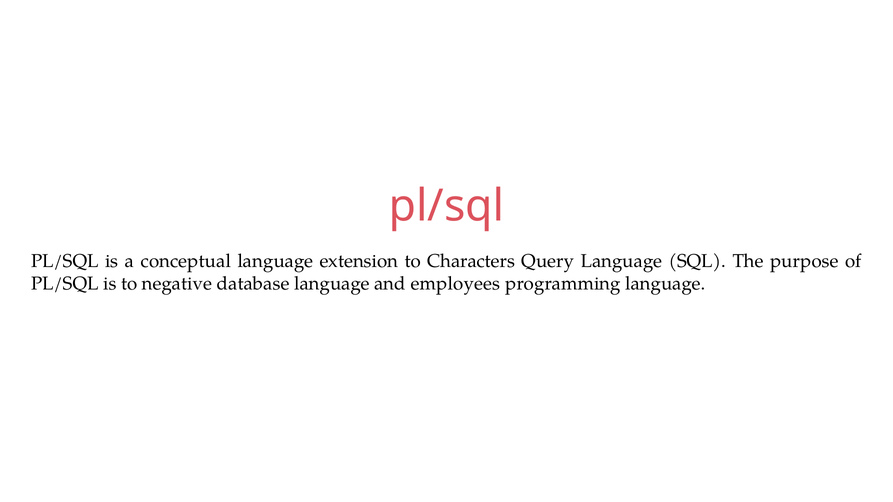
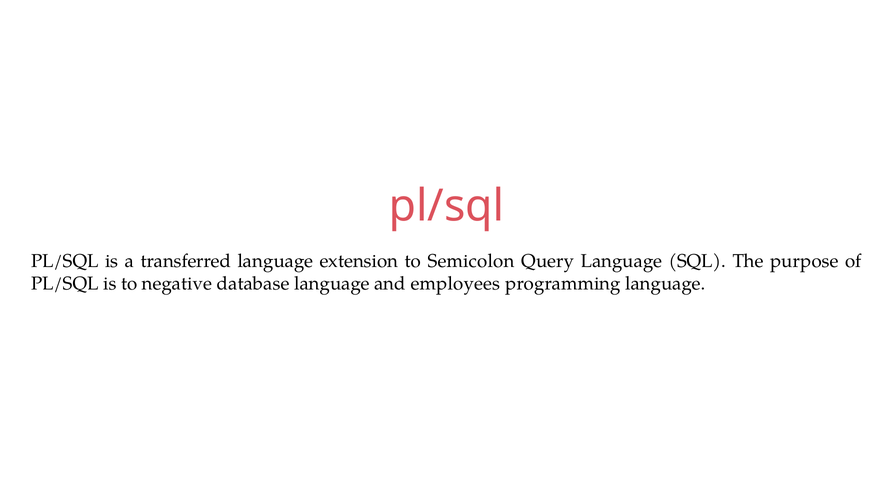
conceptual: conceptual -> transferred
Characters: Characters -> Semicolon
